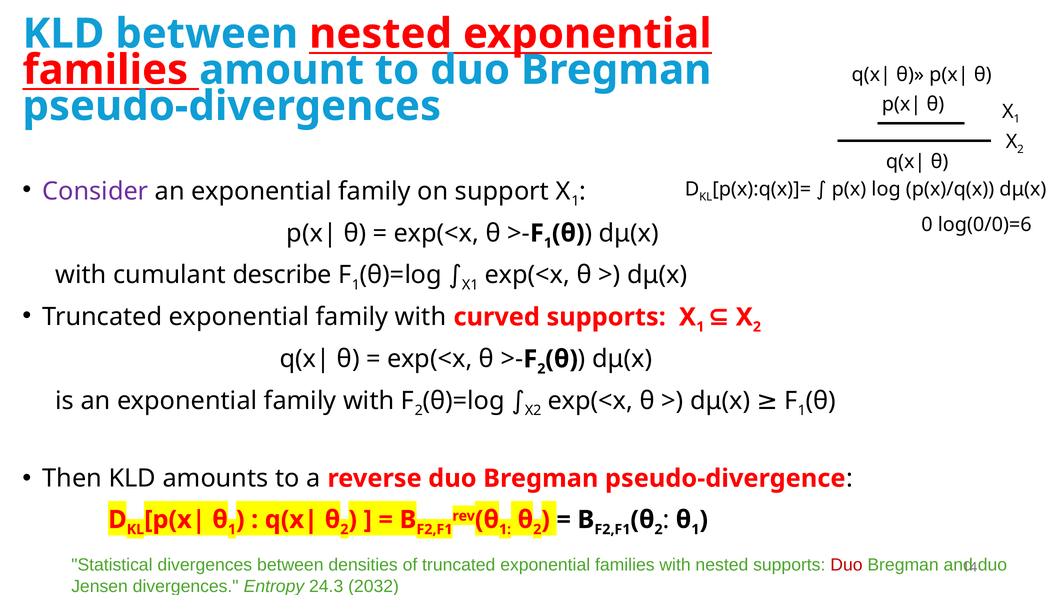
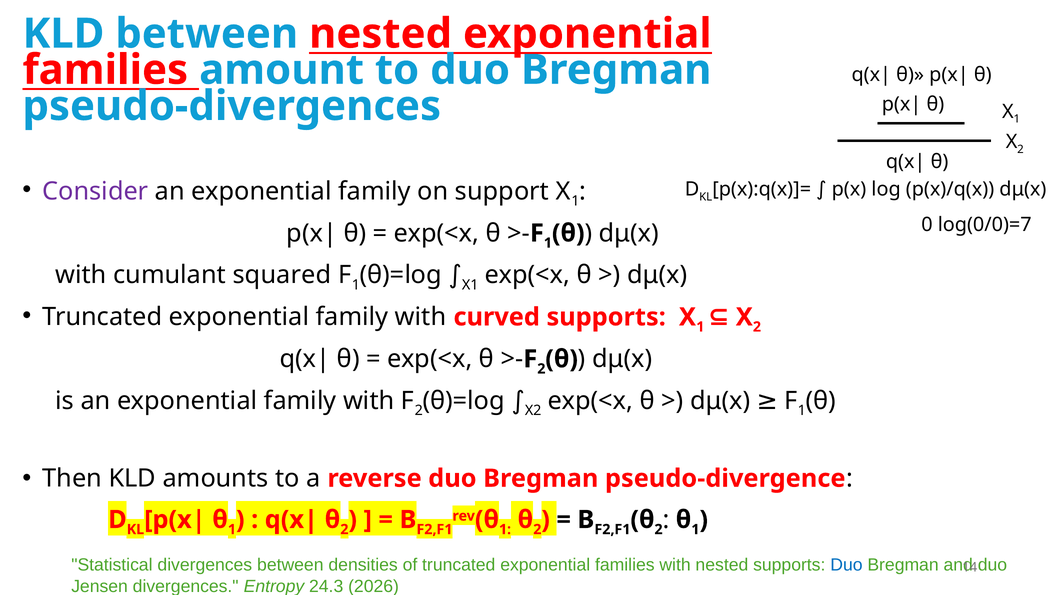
log(0/0)=6: log(0/0)=6 -> log(0/0)=7
describe: describe -> squared
Duo at (846, 565) colour: red -> blue
2032: 2032 -> 2026
